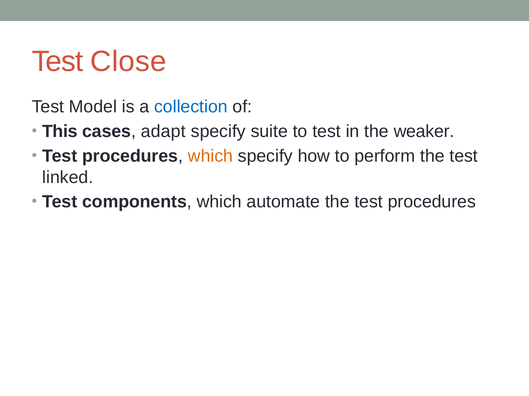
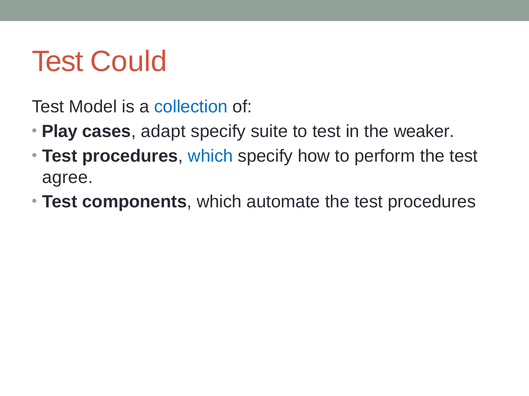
Close: Close -> Could
This: This -> Play
which at (211, 156) colour: orange -> blue
linked: linked -> agree
